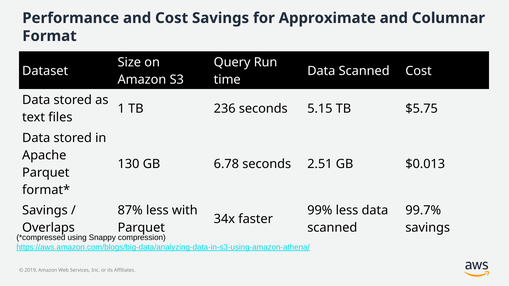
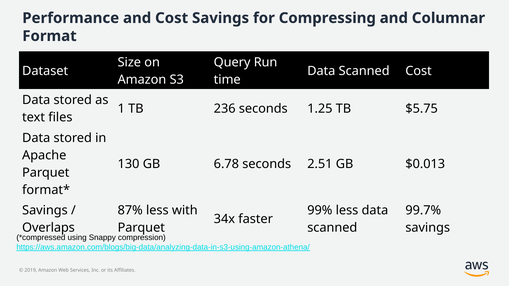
Approximate: Approximate -> Compressing
5.15: 5.15 -> 1.25
